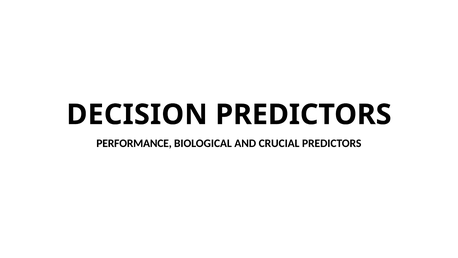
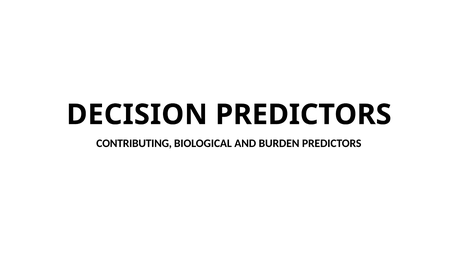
PERFORMANCE: PERFORMANCE -> CONTRIBUTING
CRUCIAL: CRUCIAL -> BURDEN
